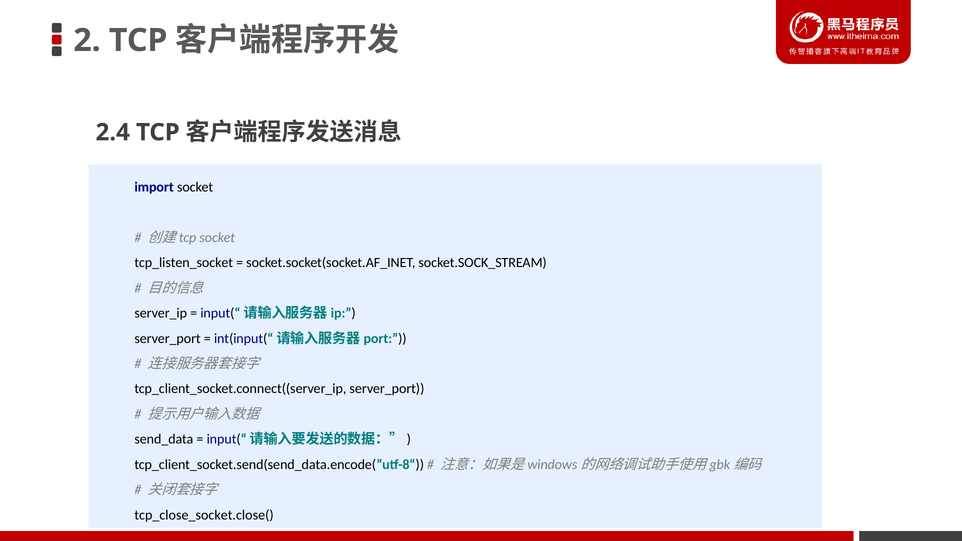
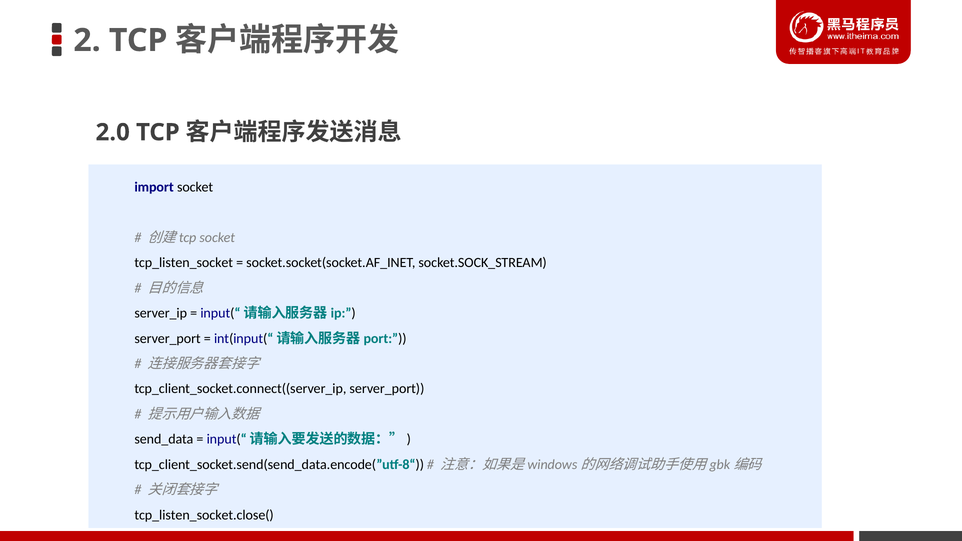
2.4: 2.4 -> 2.0
tcp_close_socket.close(: tcp_close_socket.close( -> tcp_listen_socket.close(
